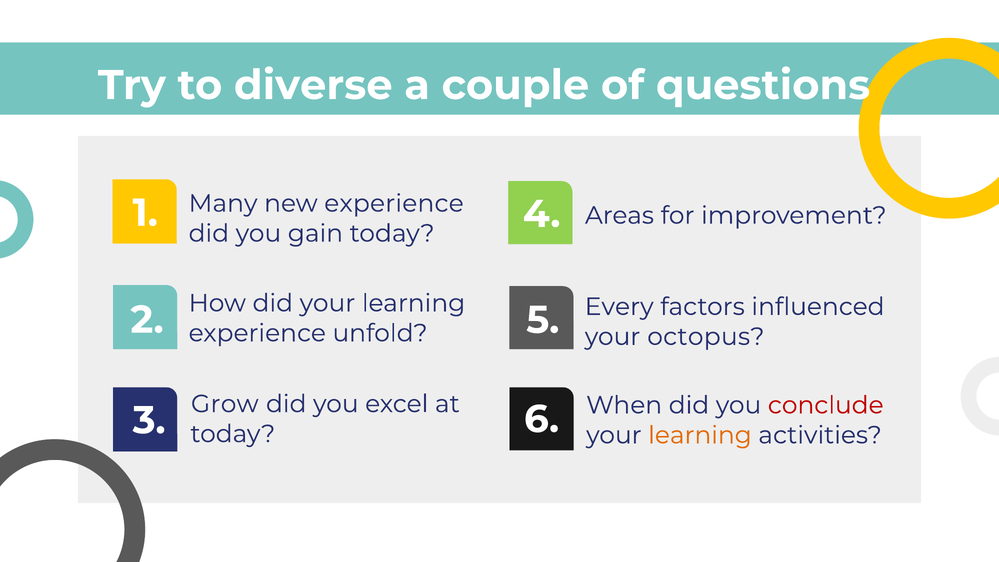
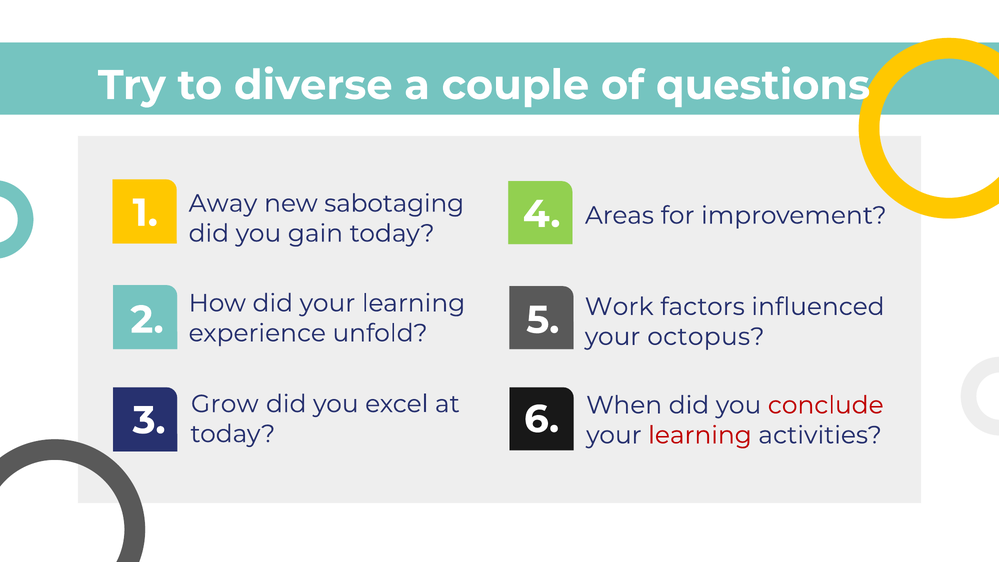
Many: Many -> Away
new experience: experience -> sabotaging
Every: Every -> Work
learning at (700, 435) colour: orange -> red
